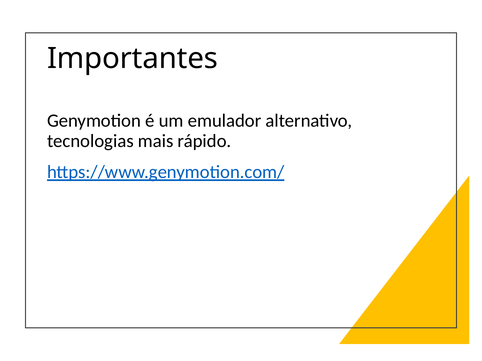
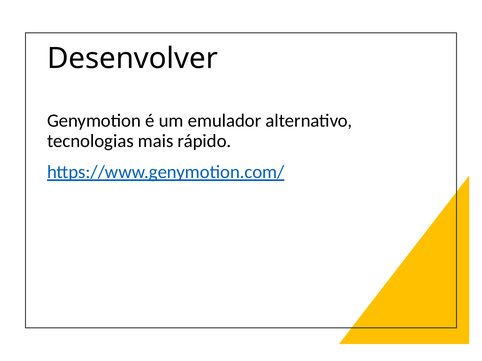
Importantes: Importantes -> Desenvolver
